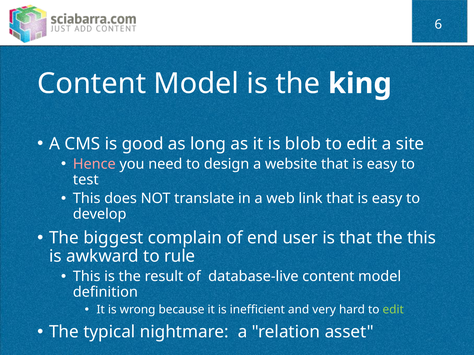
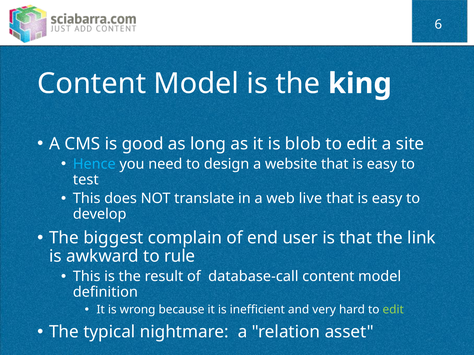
Hence colour: pink -> light blue
link: link -> live
the this: this -> link
database-live: database-live -> database-call
